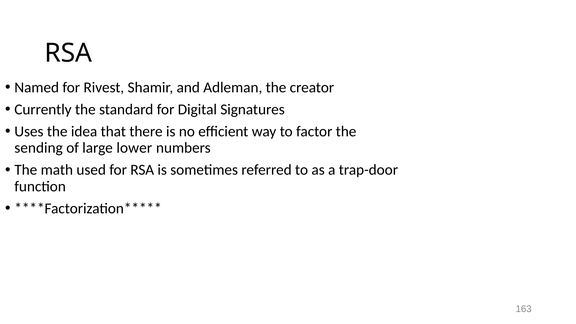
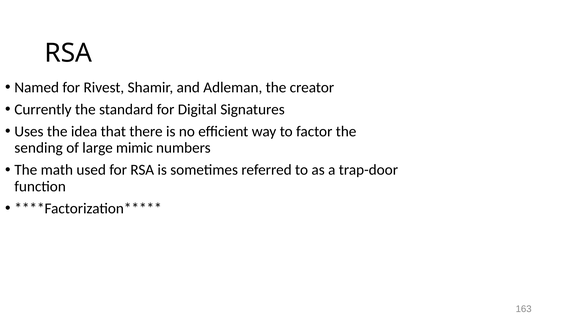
lower: lower -> mimic
